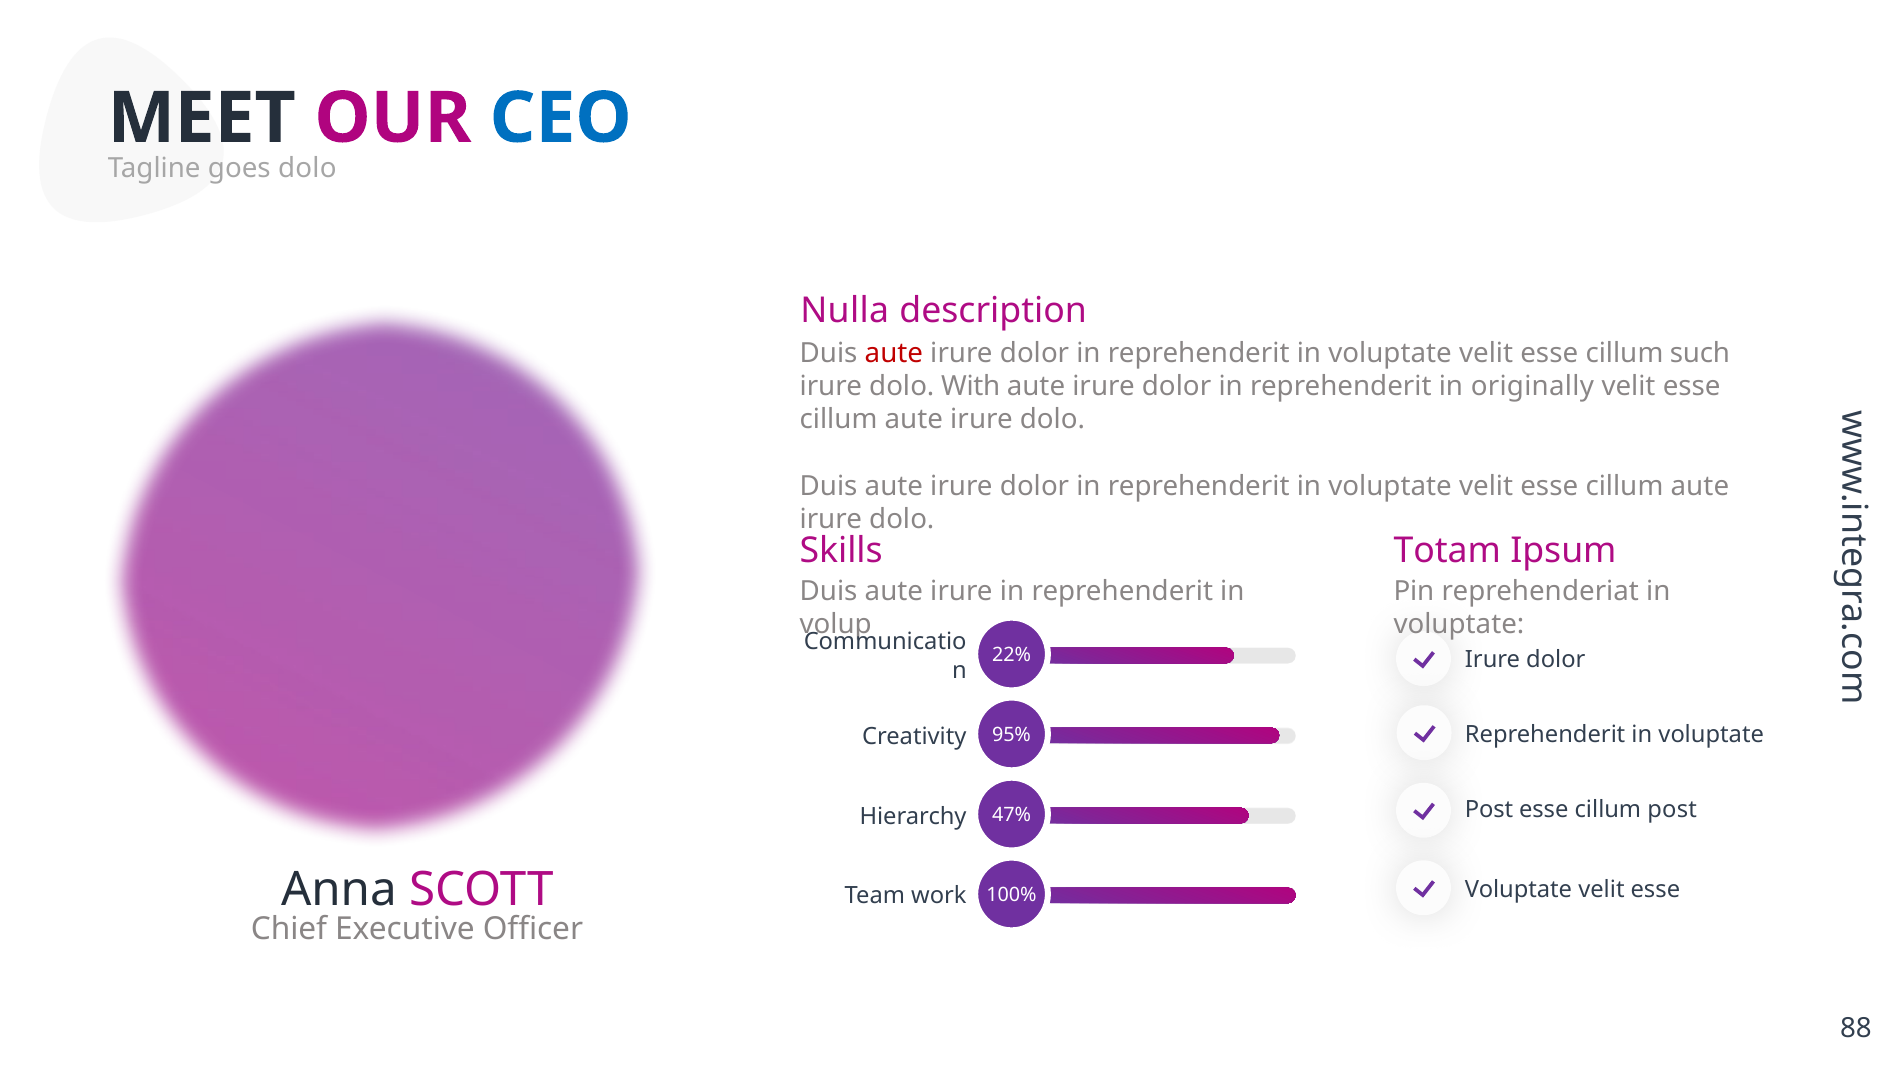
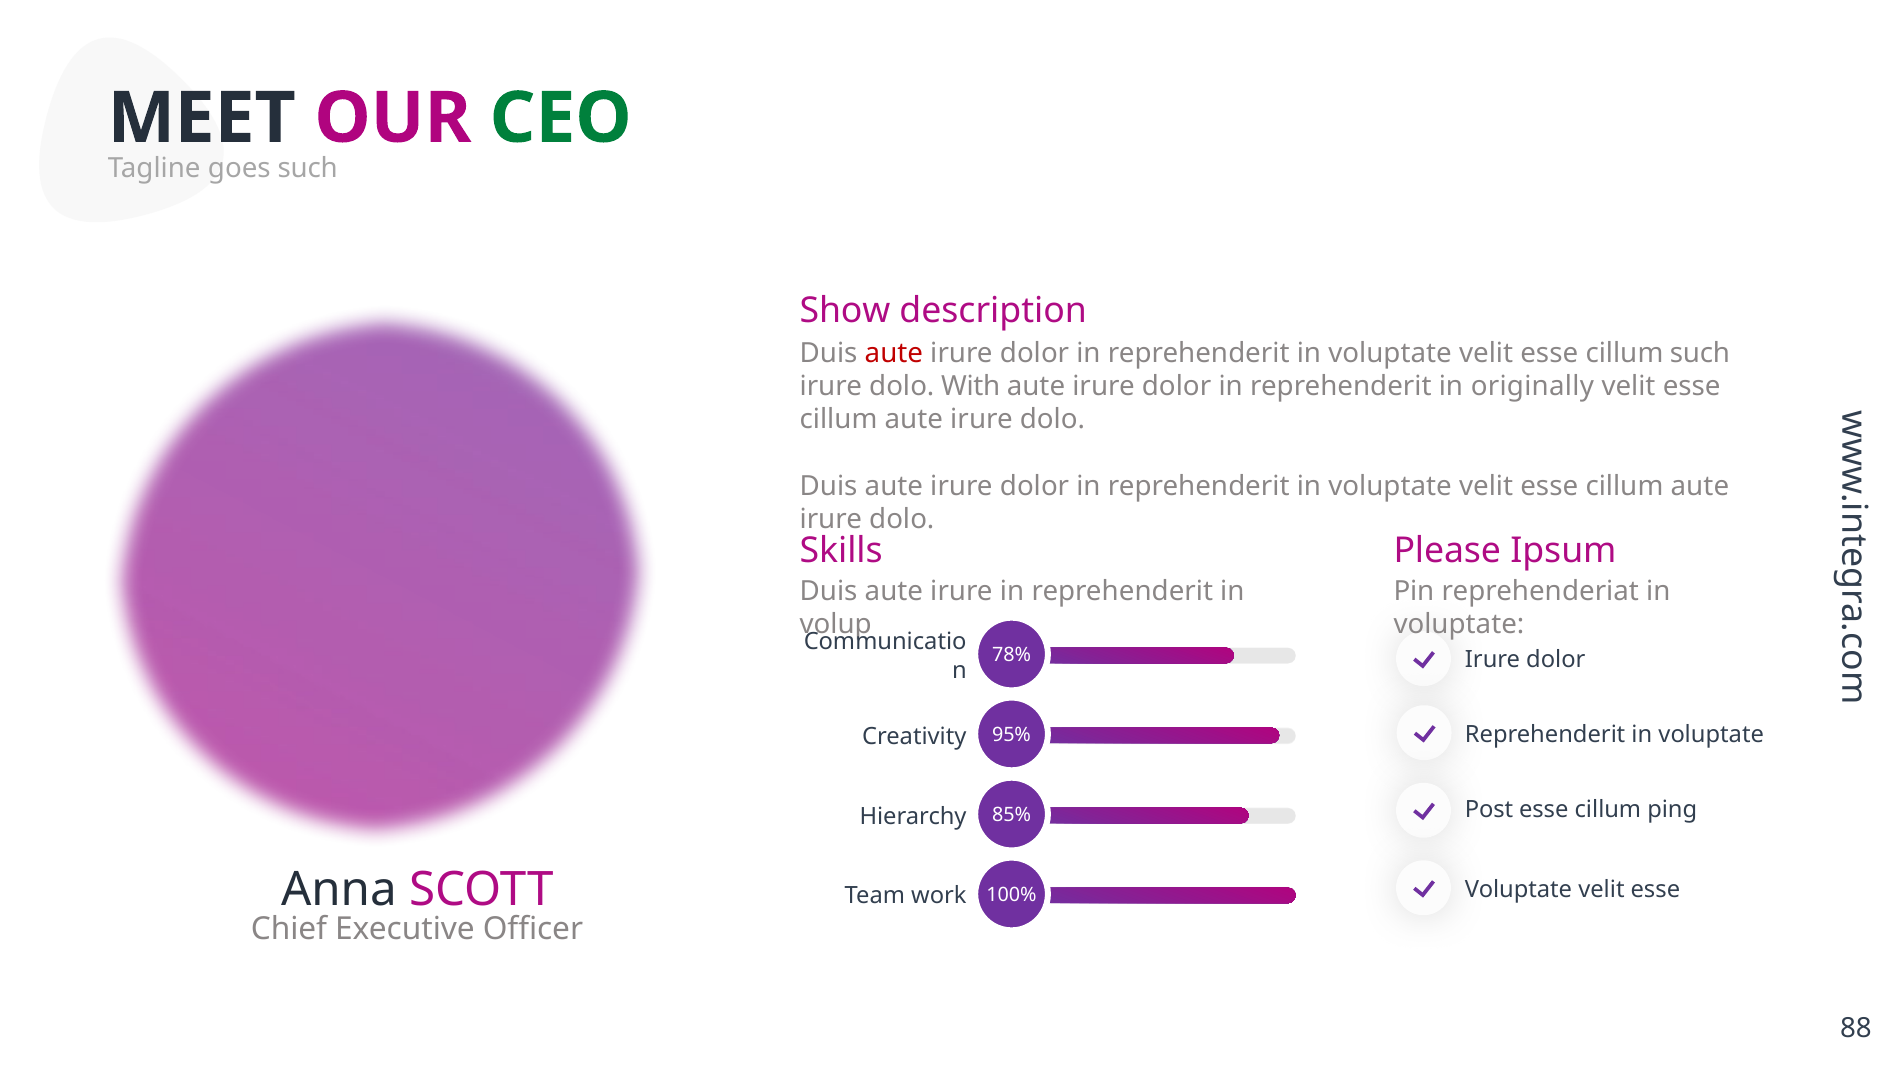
CEO colour: blue -> green
dolo at (307, 169): dolo -> such
Nulla: Nulla -> Show
Totam: Totam -> Please
22%: 22% -> 78%
cillum post: post -> ping
47%: 47% -> 85%
